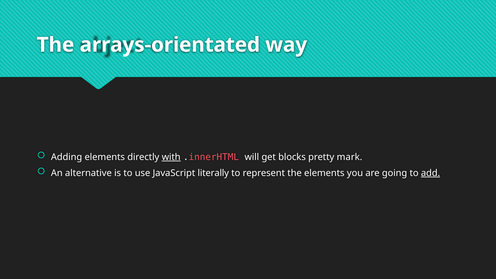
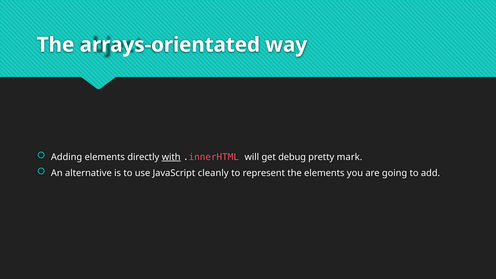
blocks: blocks -> debug
literally: literally -> cleanly
add underline: present -> none
